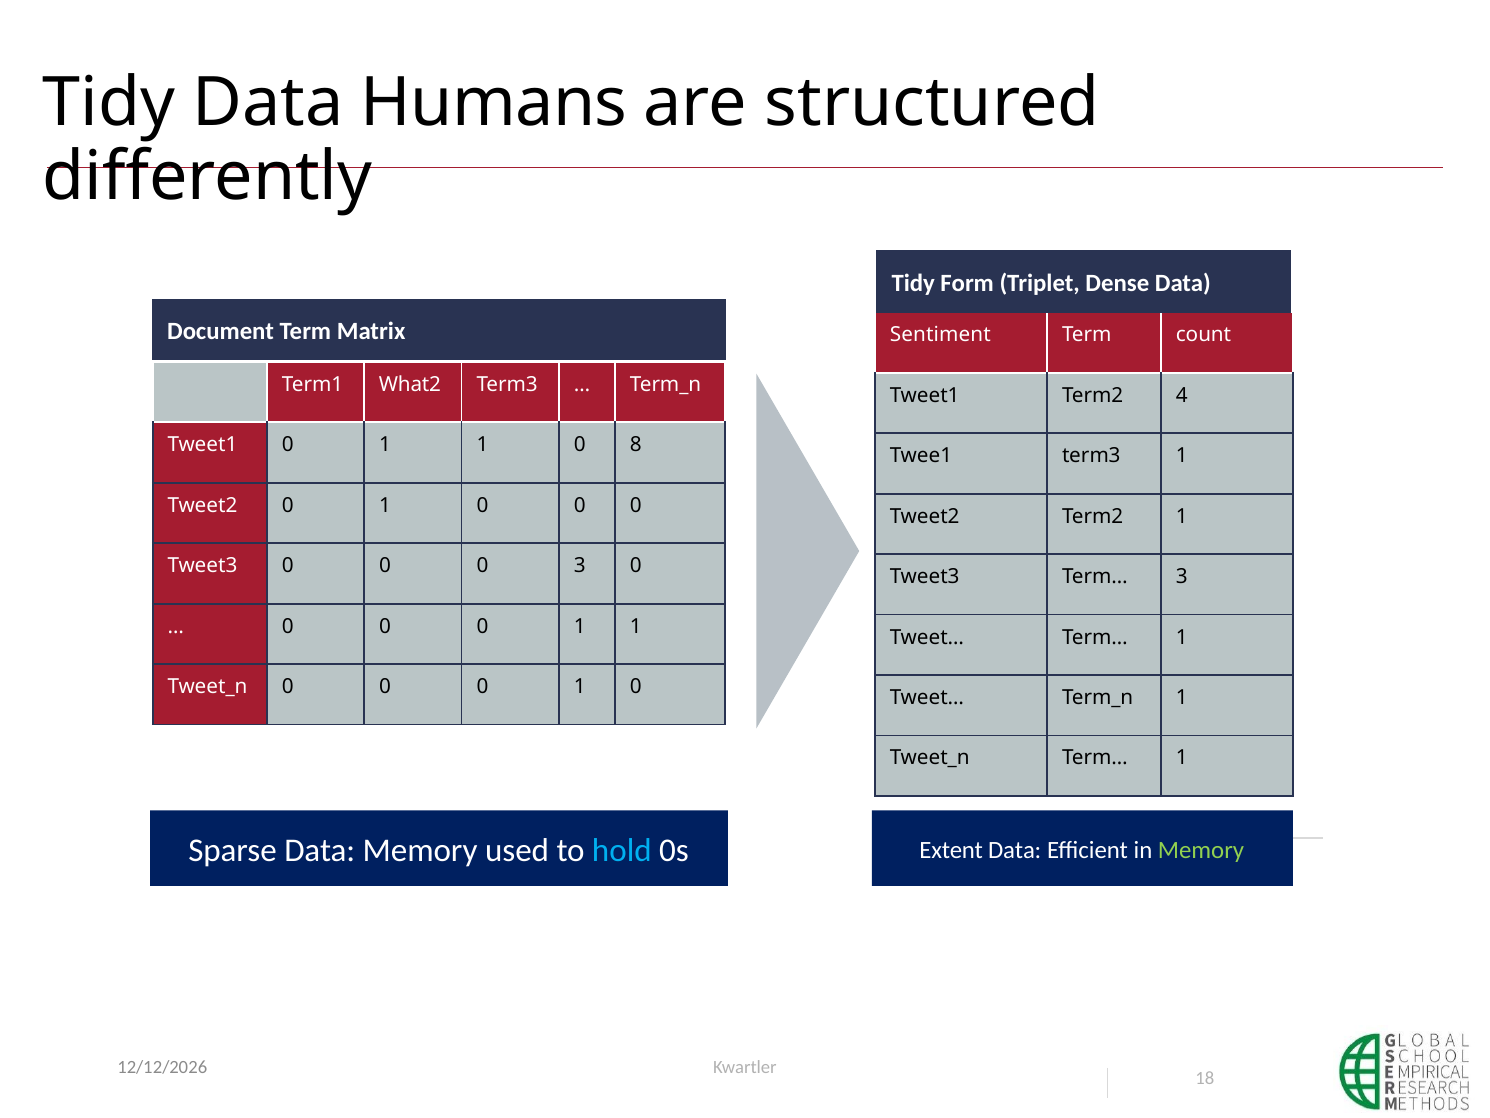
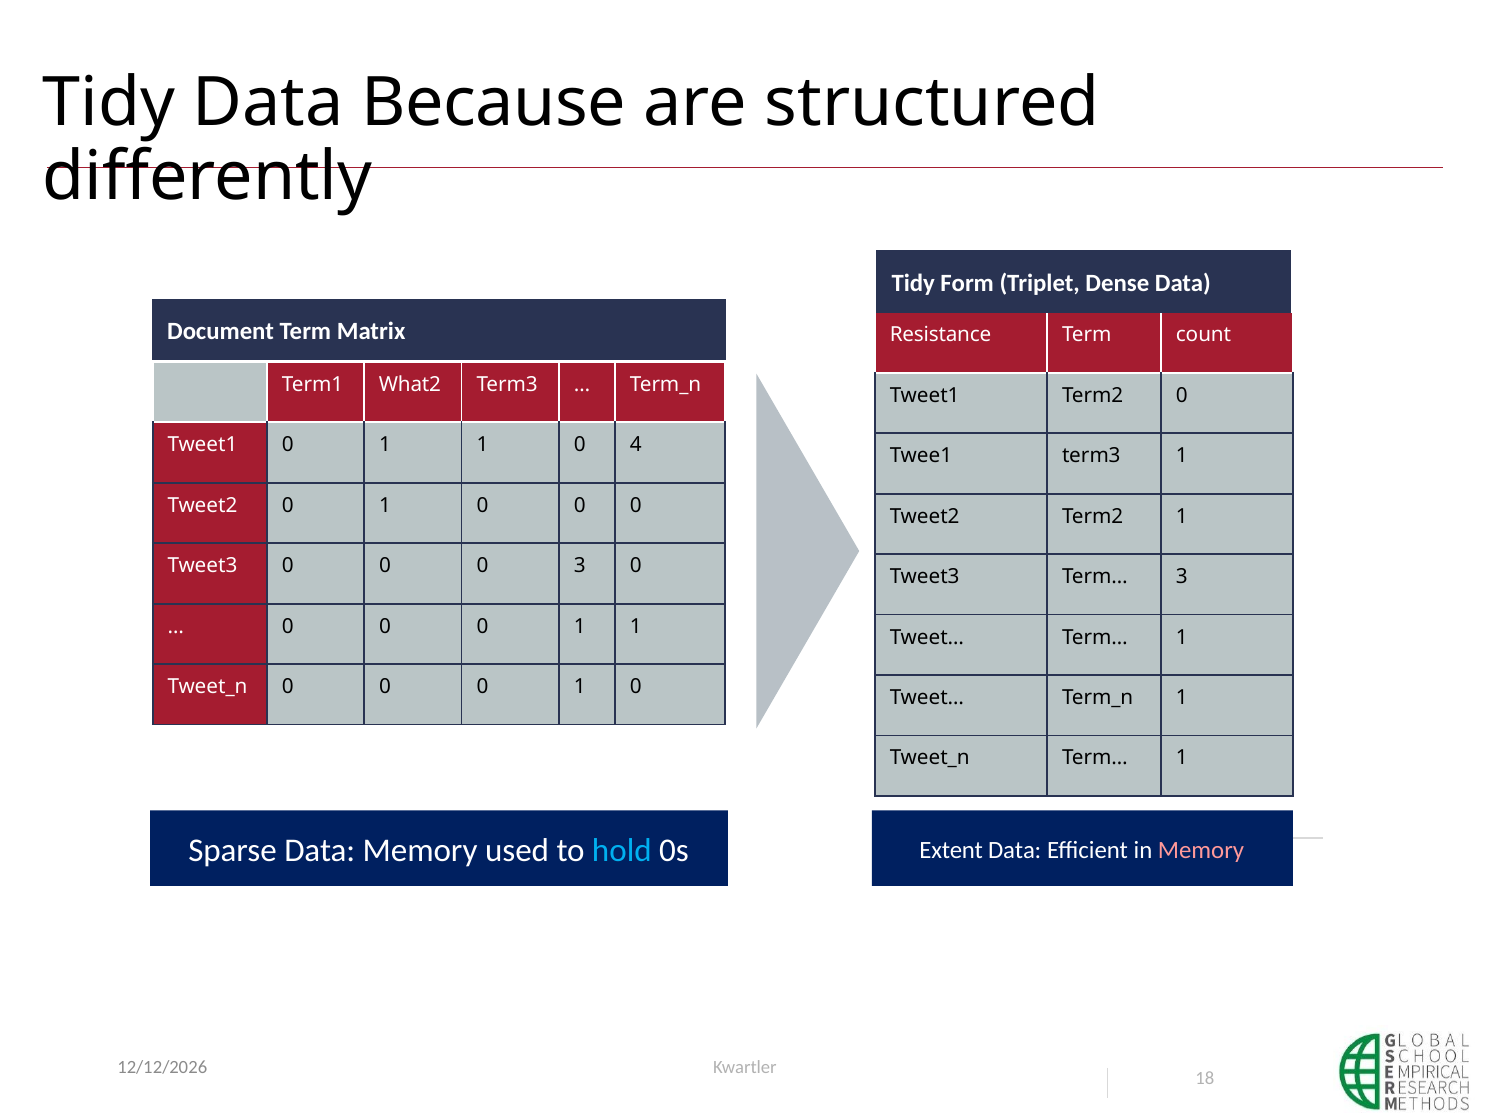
Humans: Humans -> Because
Sentiment: Sentiment -> Resistance
Term2 4: 4 -> 0
8: 8 -> 4
Memory at (1201, 850) colour: light green -> pink
